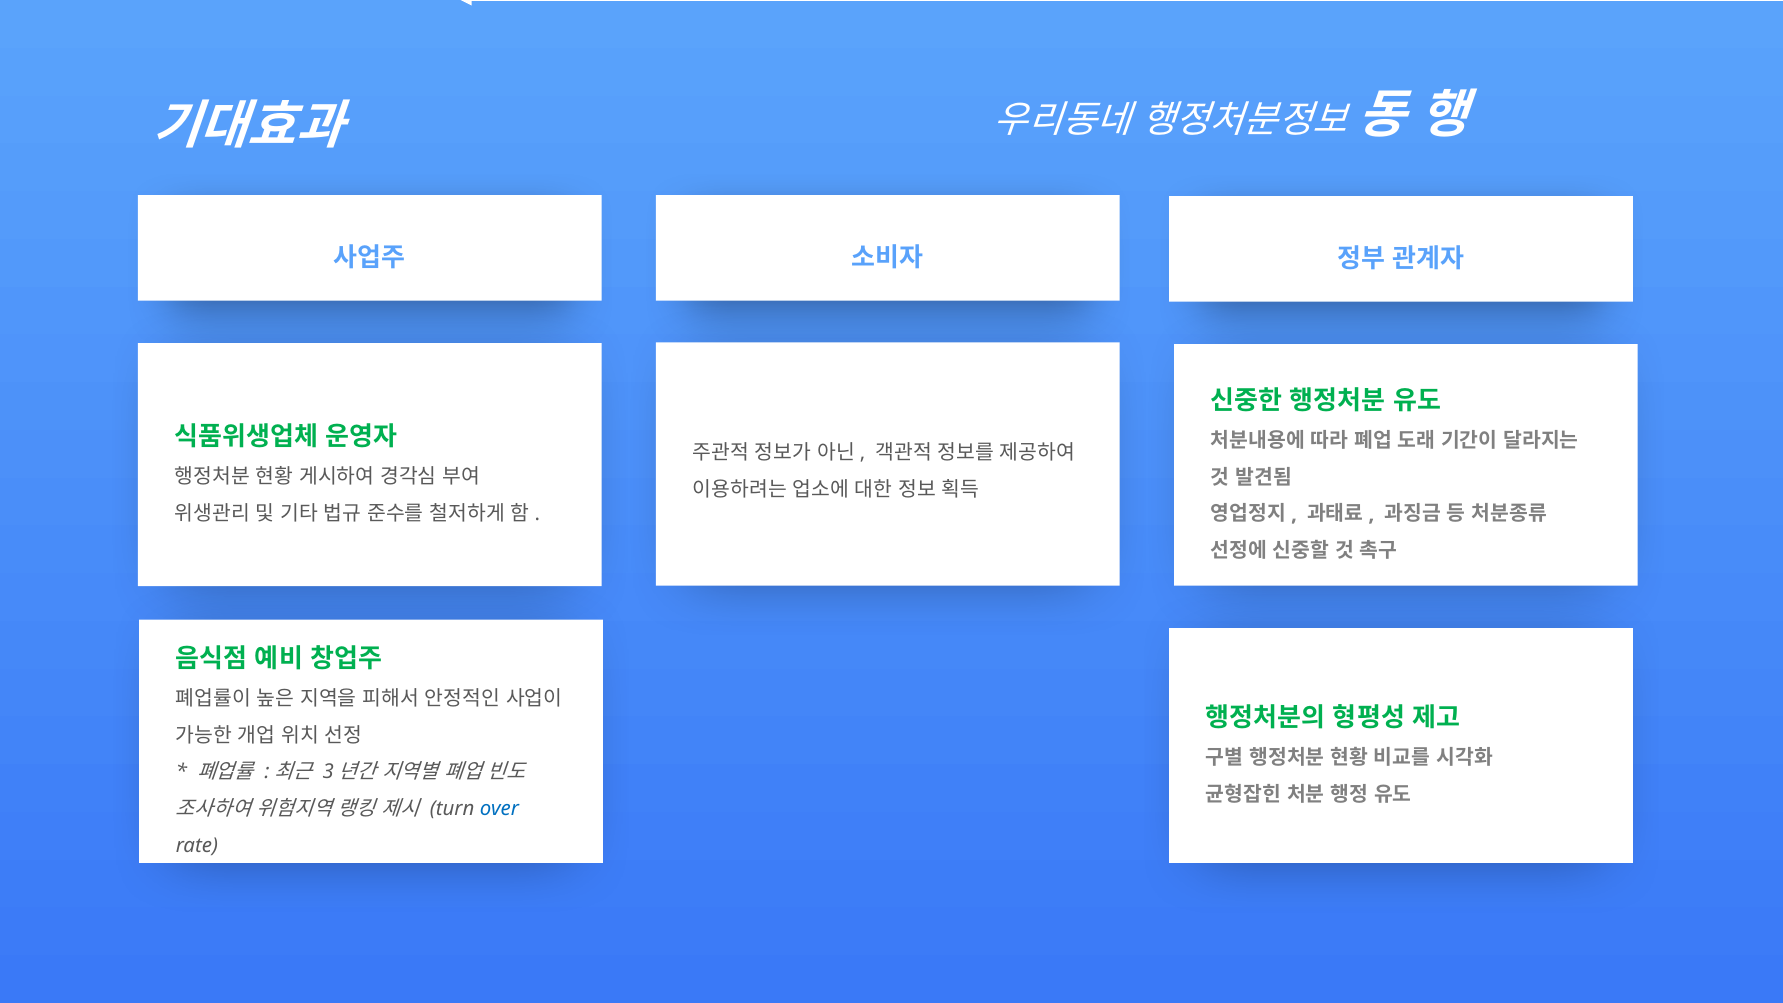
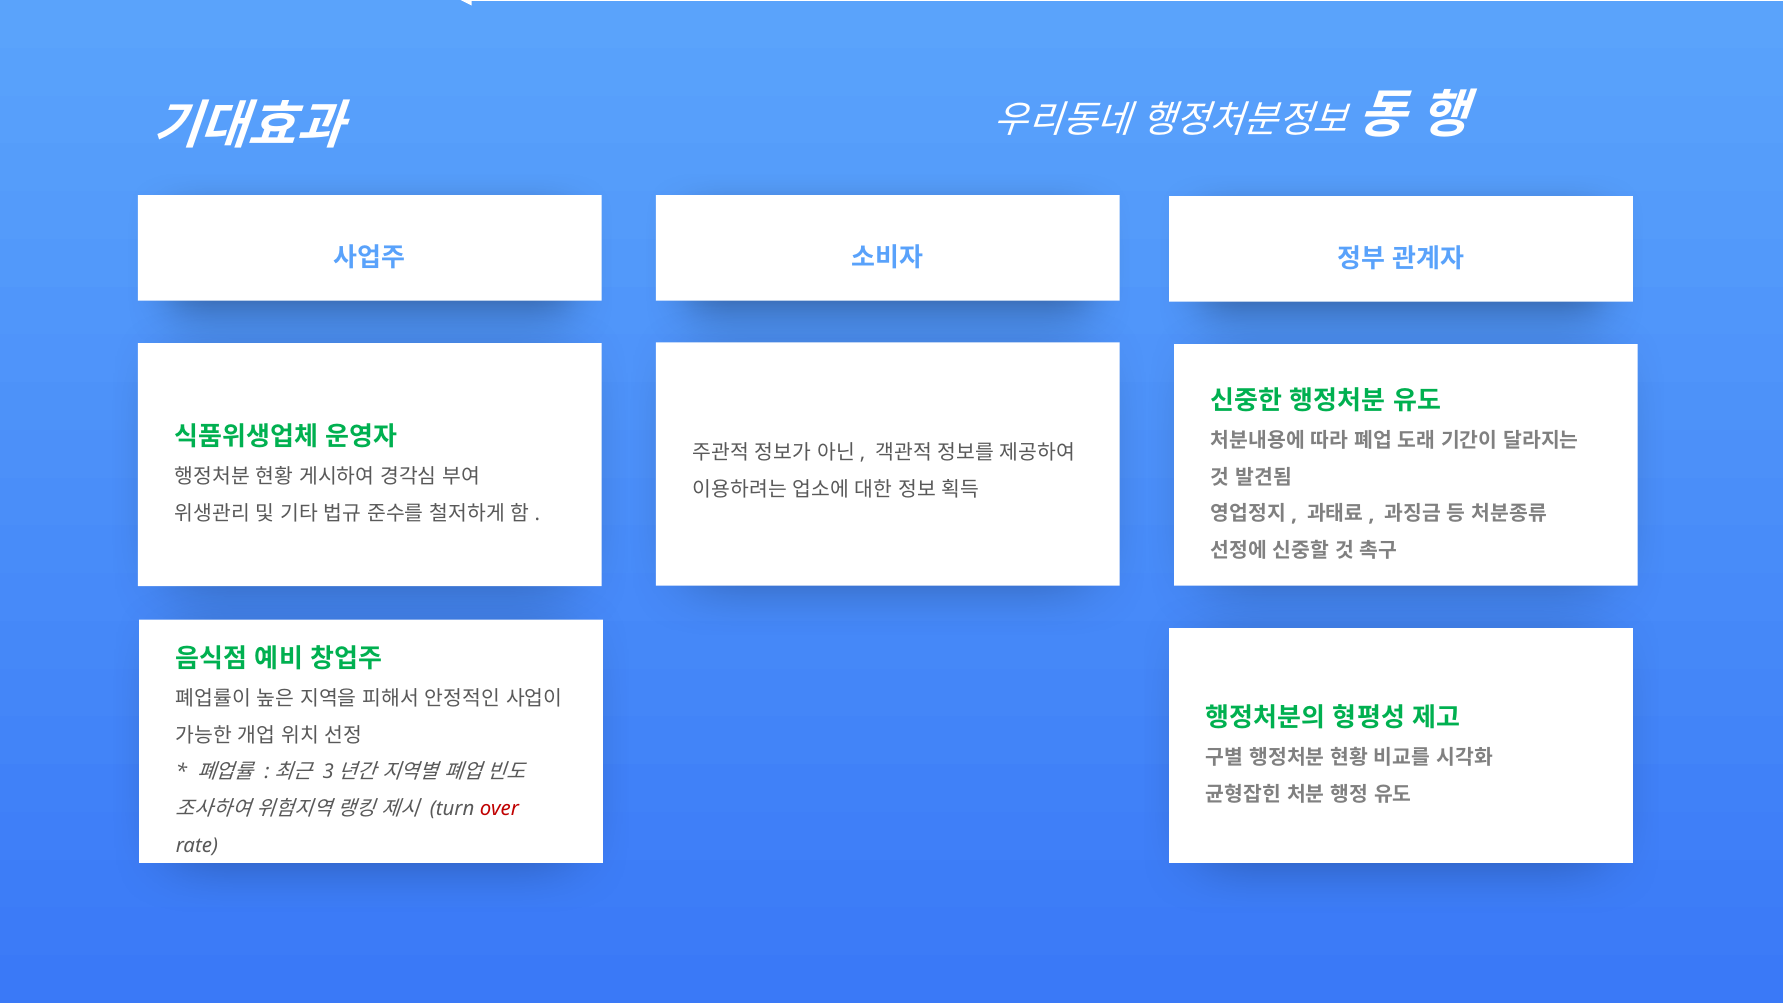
over colour: blue -> red
